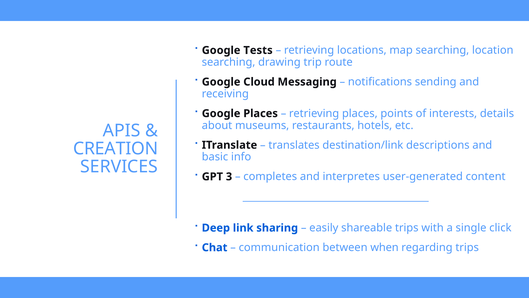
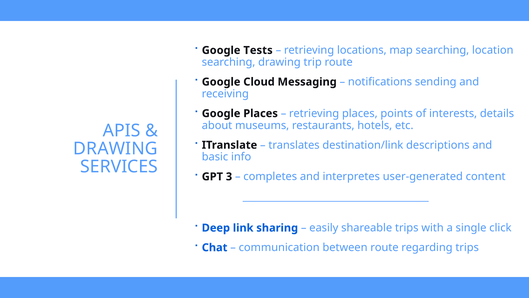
CREATION at (116, 148): CREATION -> DRAWING
between when: when -> route
